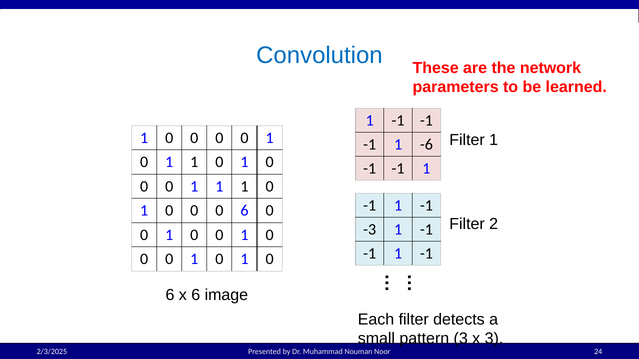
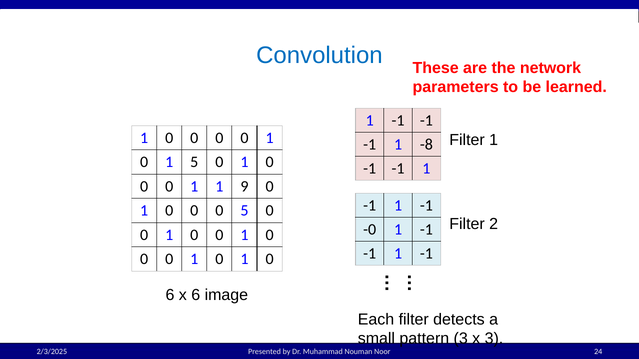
-6: -6 -> -8
1 at (194, 162): 1 -> 5
1 1 1: 1 -> 9
0 0 6: 6 -> 5
-3: -3 -> -0
